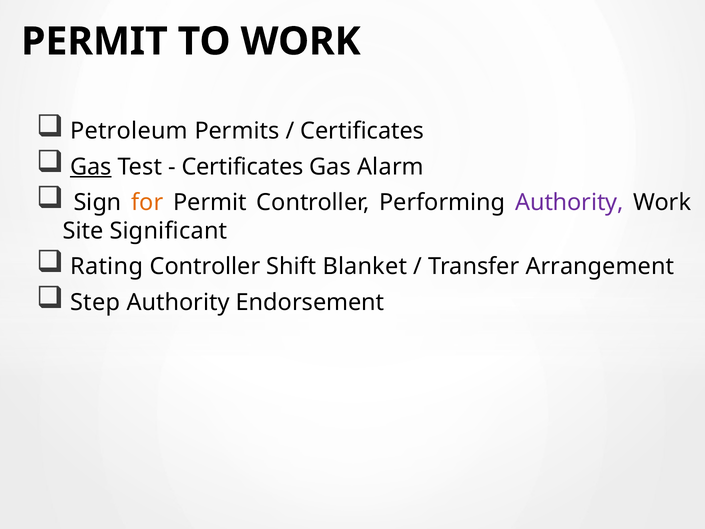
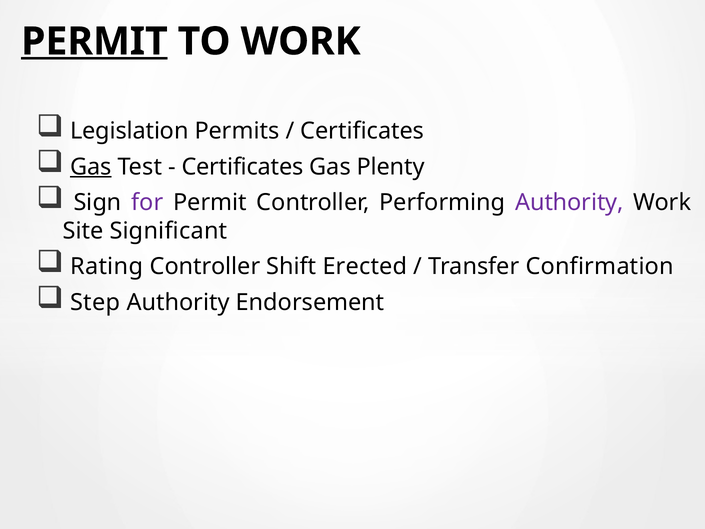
PERMIT at (94, 42) underline: none -> present
Petroleum: Petroleum -> Legislation
Alarm: Alarm -> Plenty
for colour: orange -> purple
Blanket: Blanket -> Erected
Arrangement: Arrangement -> Confirmation
